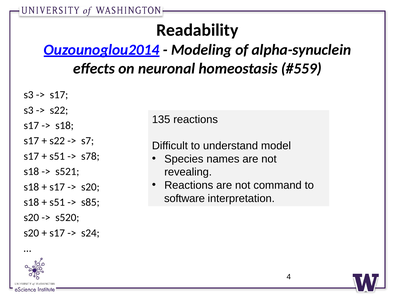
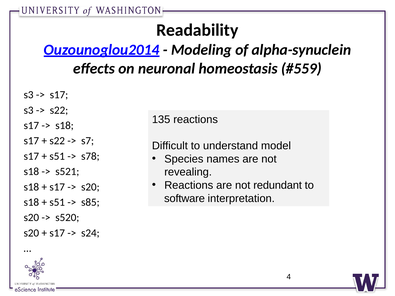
command: command -> redundant
